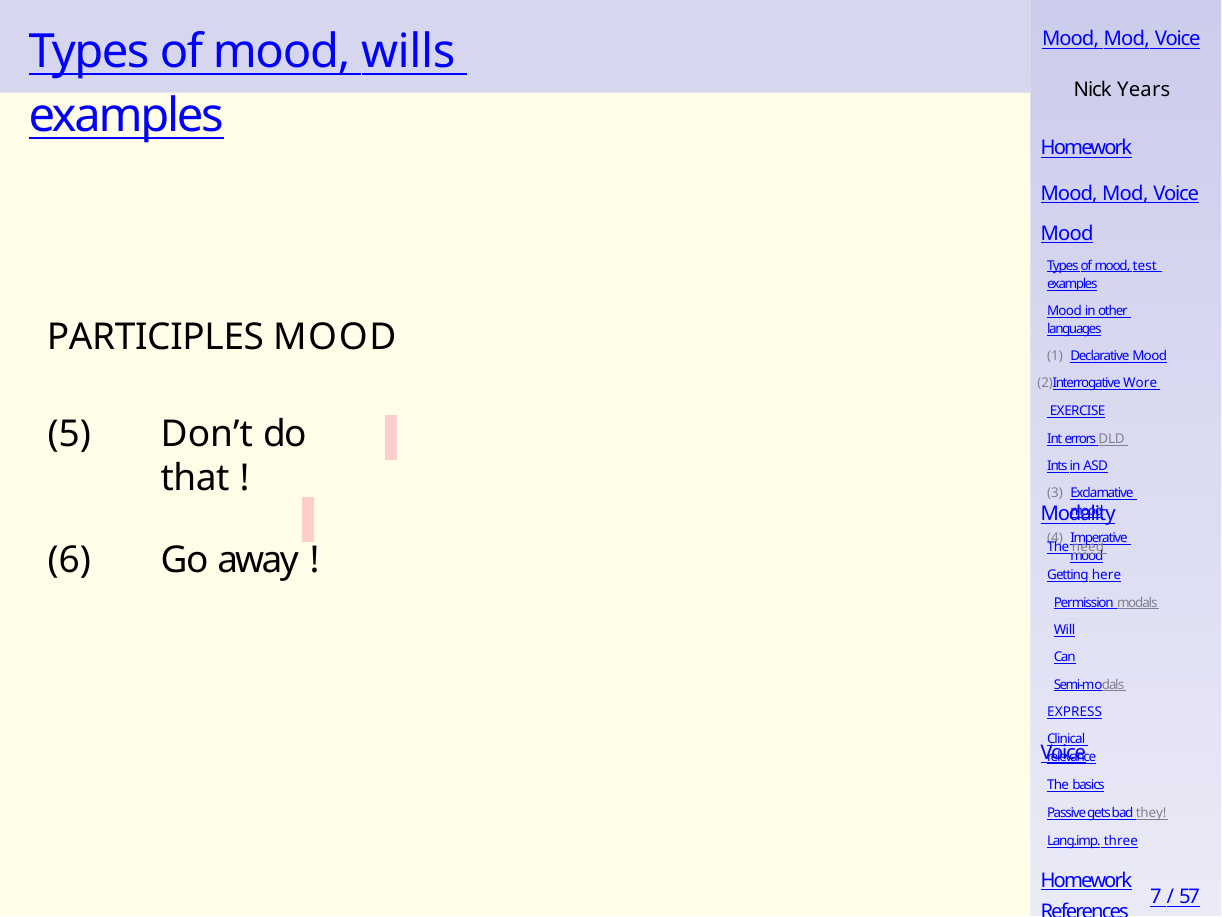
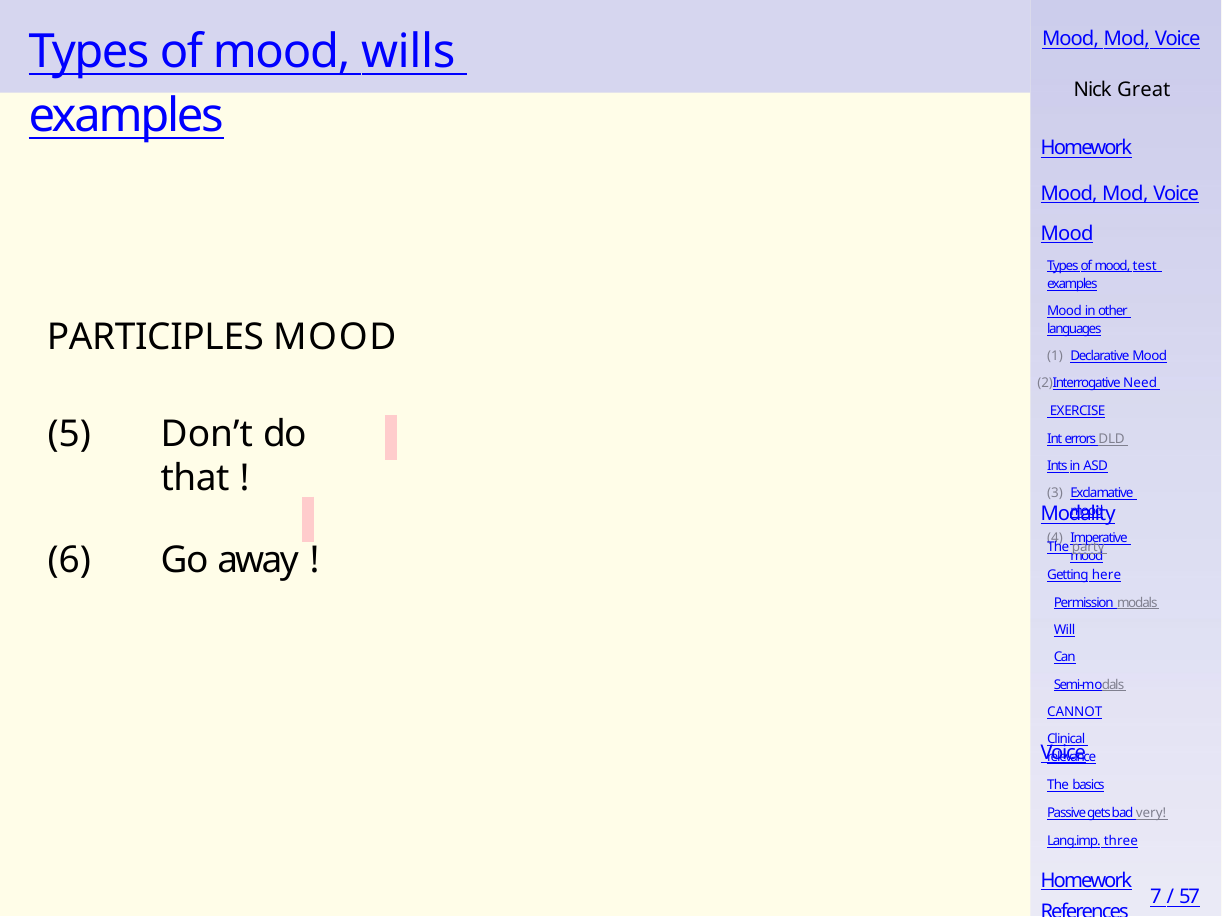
Years: Years -> Great
Wore: Wore -> Need
need: need -> party
EXPRESS: EXPRESS -> CANNOT
they: they -> very
